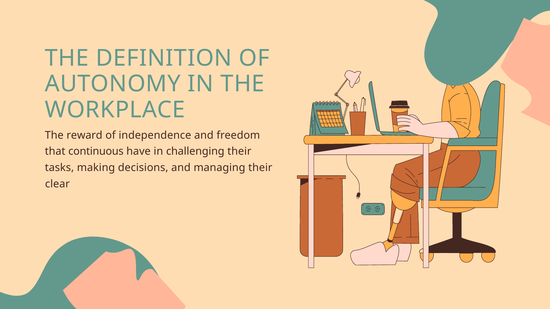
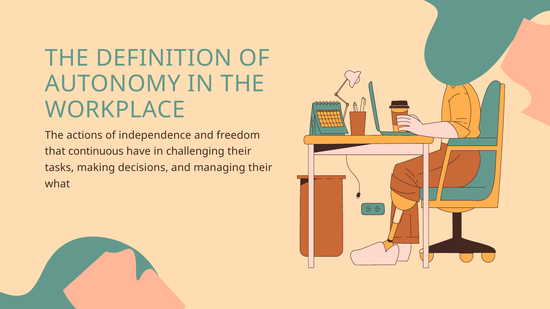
reward: reward -> actions
clear: clear -> what
